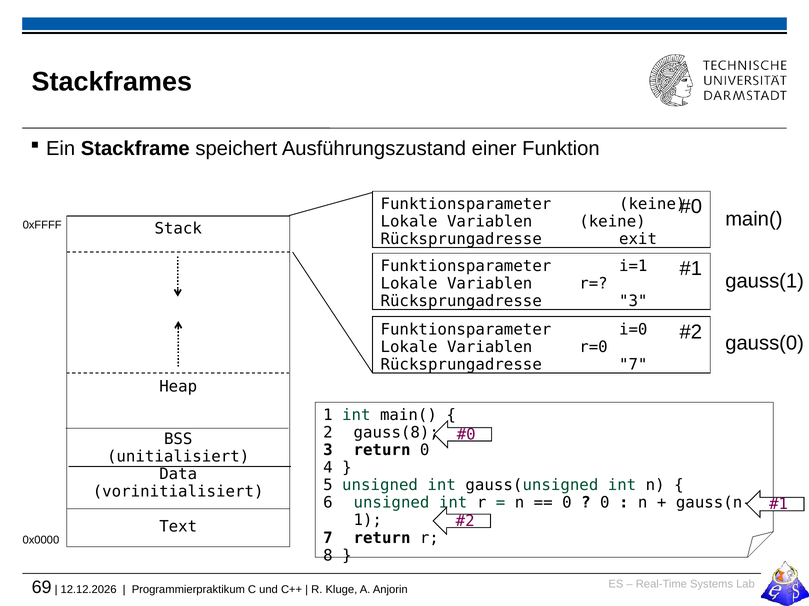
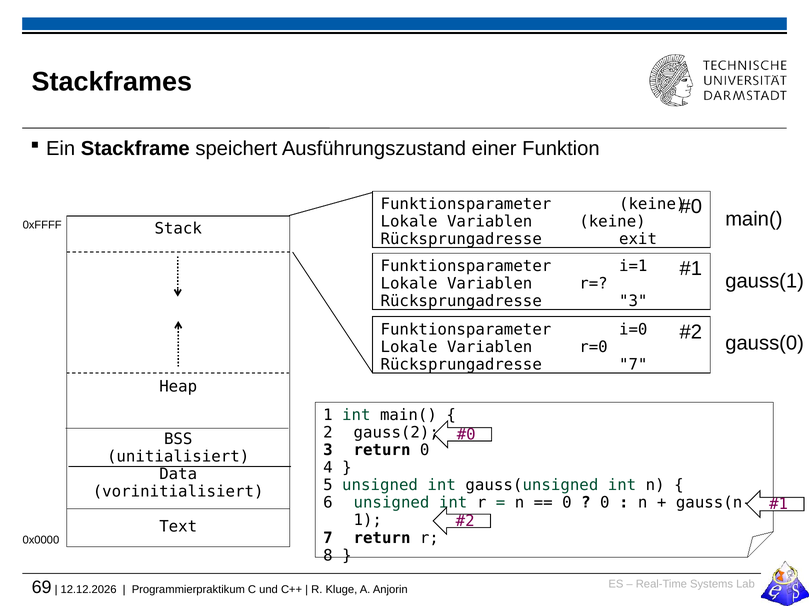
gauss(8: gauss(8 -> gauss(2
